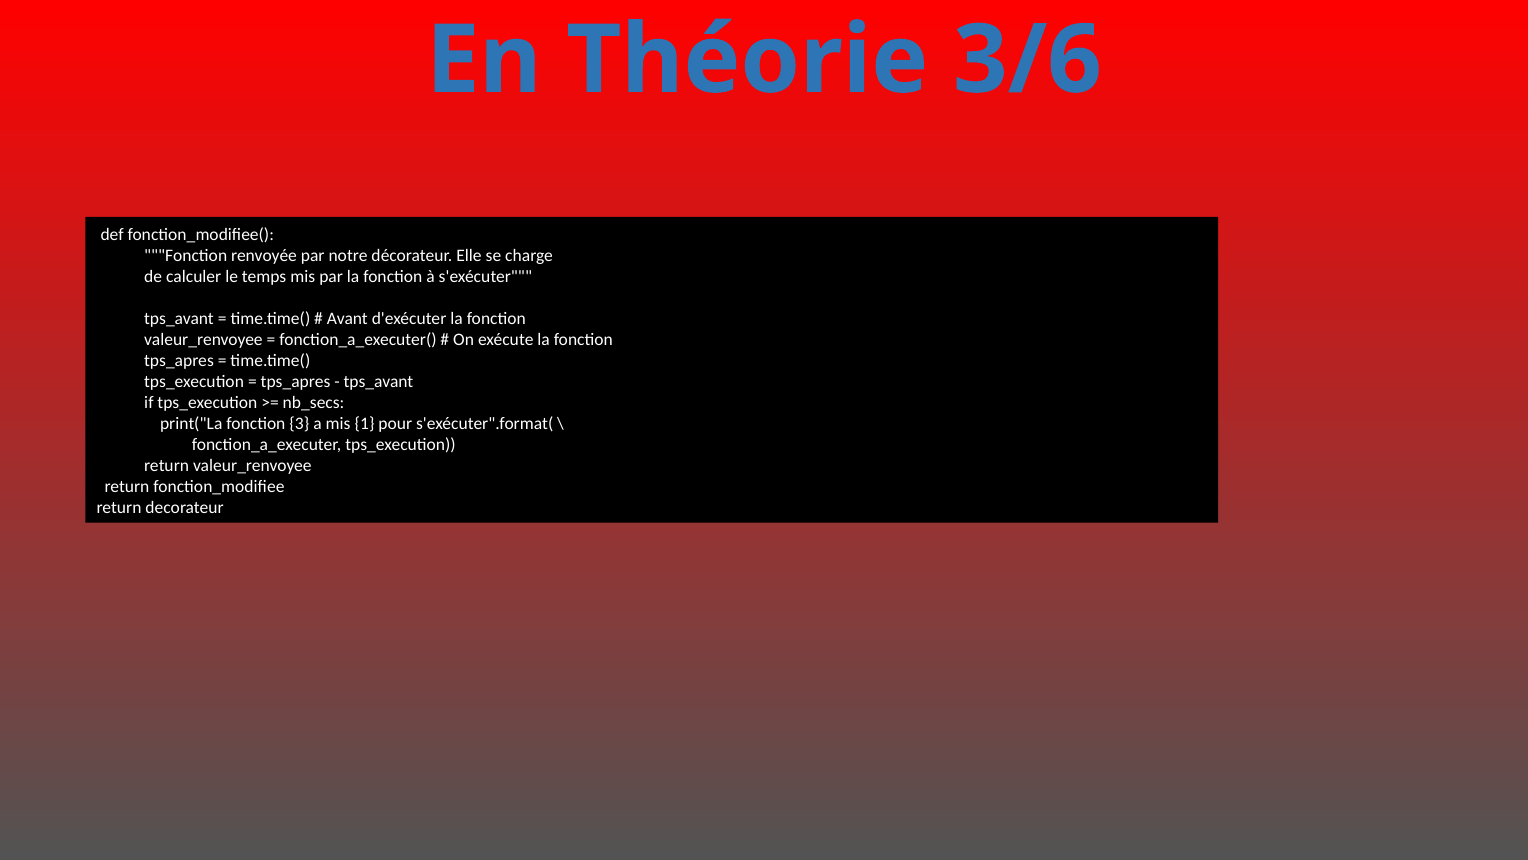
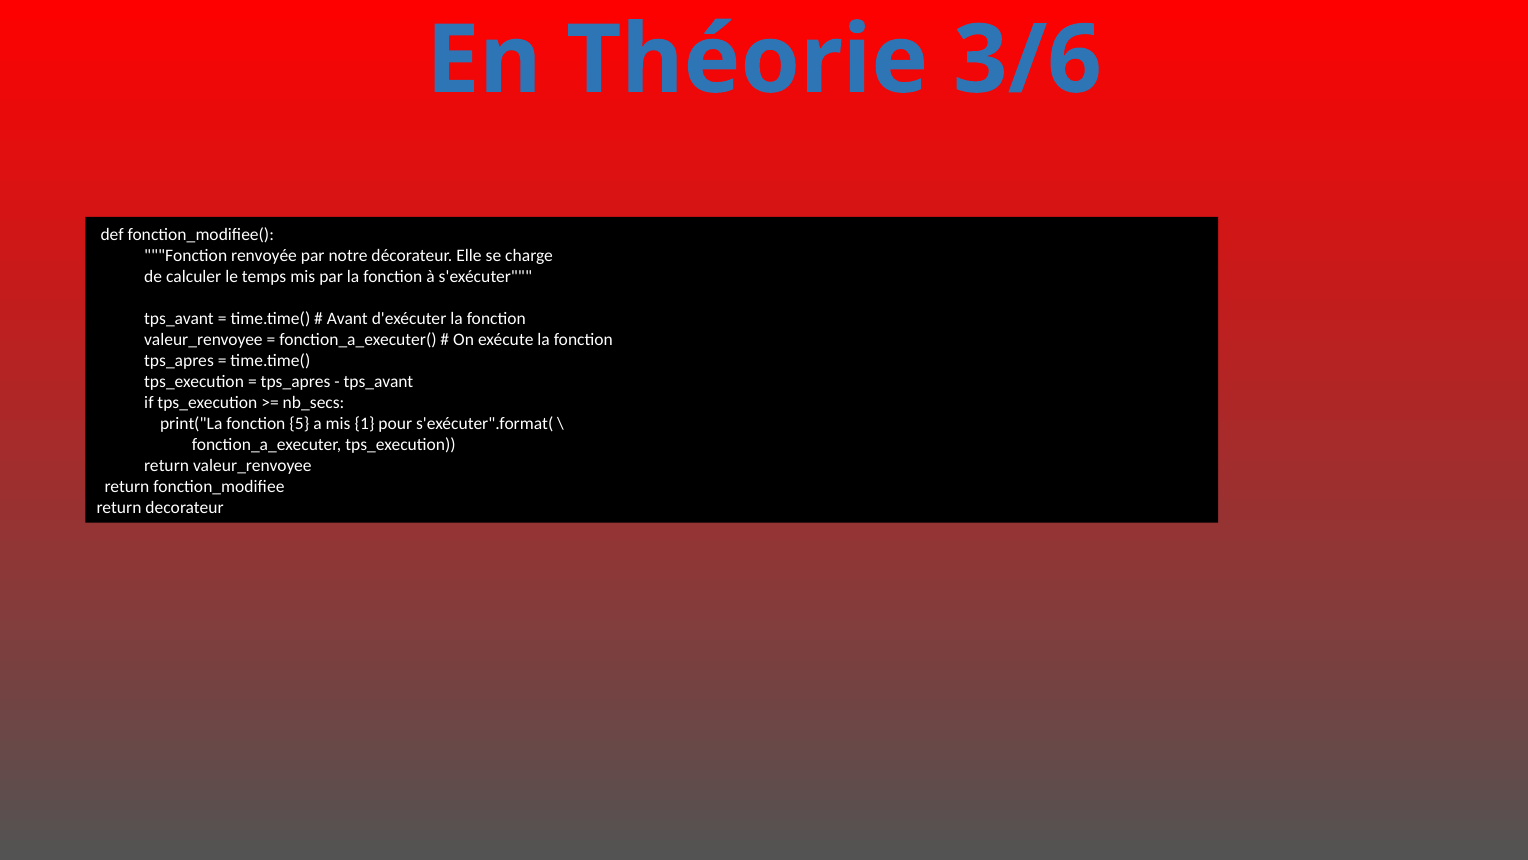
3: 3 -> 5
